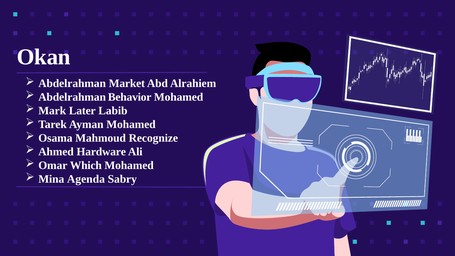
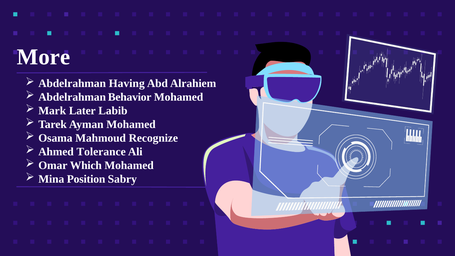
Okan: Okan -> More
Market: Market -> Having
Hardware: Hardware -> Tolerance
Agenda: Agenda -> Position
